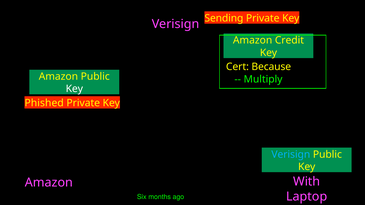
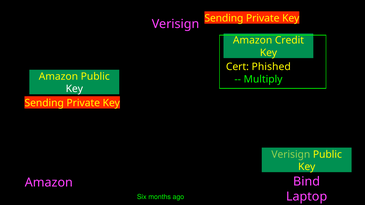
Because: Because -> Phished
Phished at (44, 103): Phished -> Sending
Verisign at (291, 155) colour: light blue -> light green
With: With -> Bind
